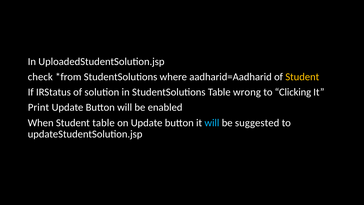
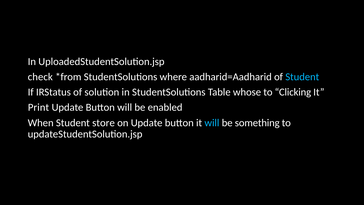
Student at (302, 77) colour: yellow -> light blue
wrong: wrong -> whose
Student table: table -> store
suggested: suggested -> something
